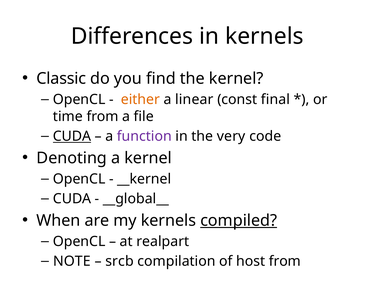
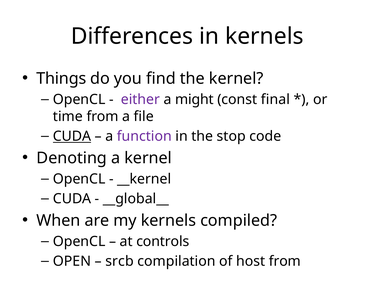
Classic: Classic -> Things
either colour: orange -> purple
linear: linear -> might
very: very -> stop
compiled underline: present -> none
realpart: realpart -> controls
NOTE: NOTE -> OPEN
